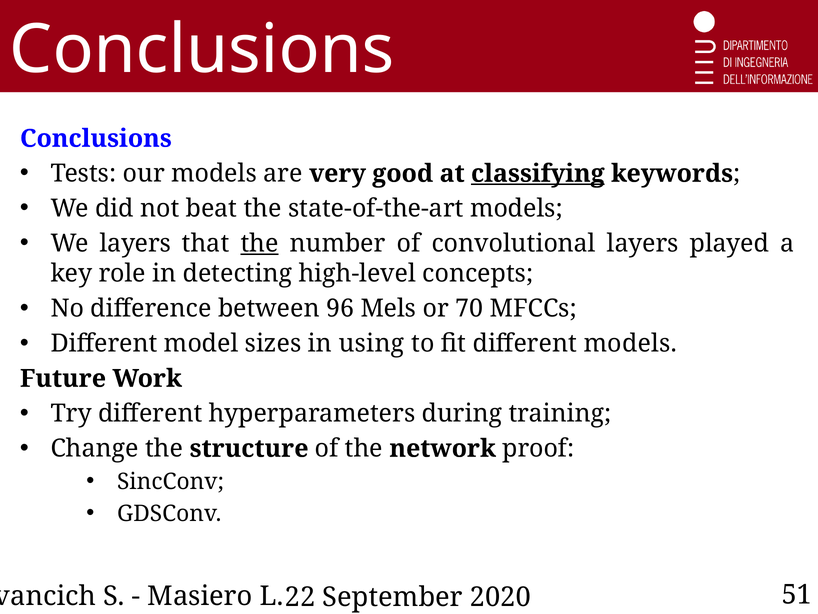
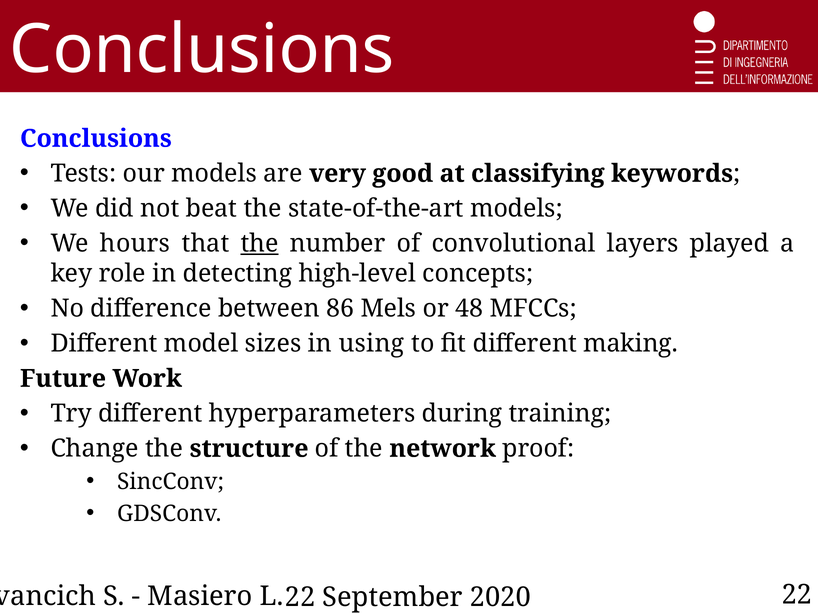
classifying underline: present -> none
We layers: layers -> hours
96: 96 -> 86
70: 70 -> 48
different models: models -> making
51 at (797, 594): 51 -> 22
